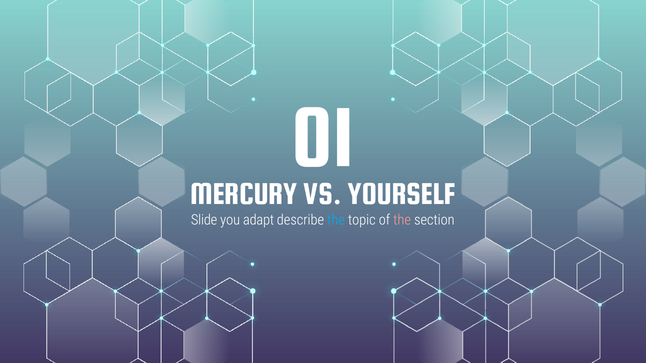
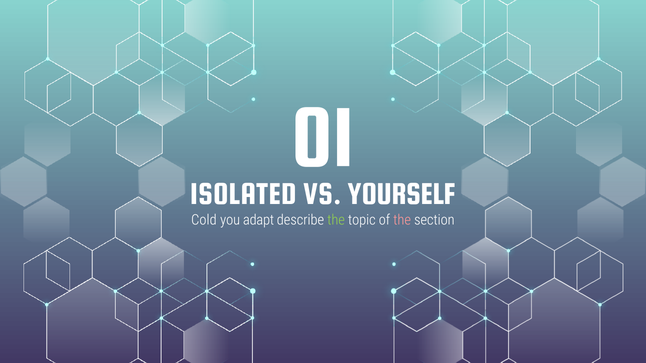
MERCURY: MERCURY -> ISOLATED
Slide: Slide -> Cold
the at (336, 220) colour: light blue -> light green
